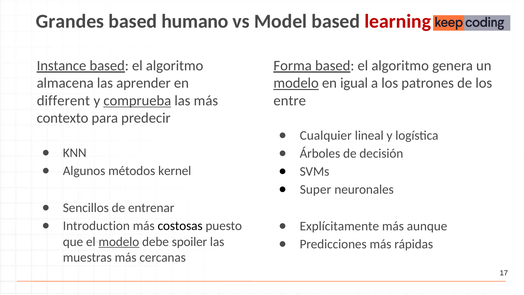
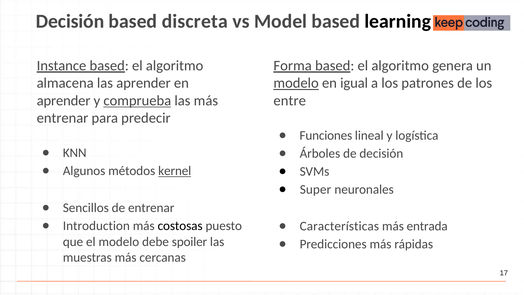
Grandes at (70, 21): Grandes -> Decisión
humano: humano -> discreta
learning colour: red -> black
different at (63, 101): different -> aprender
contexto at (63, 118): contexto -> entrenar
Cualquier: Cualquier -> Funciones
kernel underline: none -> present
Explícitamente: Explícitamente -> Características
aunque: aunque -> entrada
modelo at (119, 241) underline: present -> none
